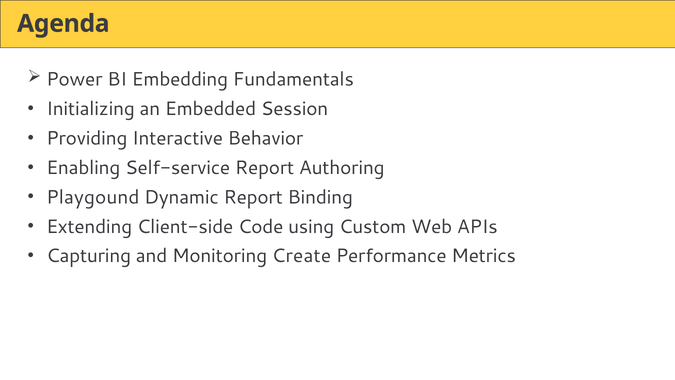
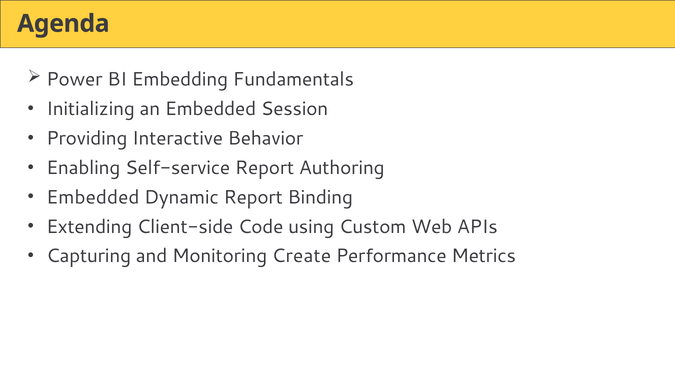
Playgound at (93, 197): Playgound -> Embedded
